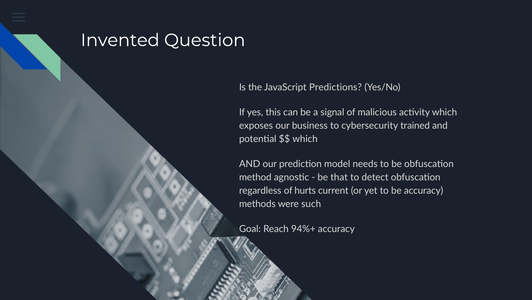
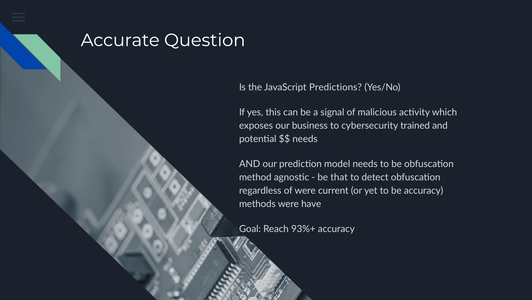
Invented: Invented -> Accurate
which at (305, 139): which -> needs
of hurts: hurts -> were
such: such -> have
94%+: 94%+ -> 93%+
